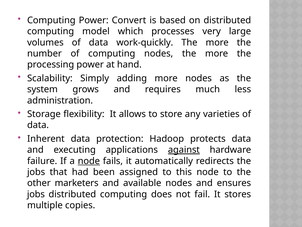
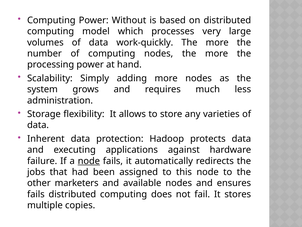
Convert: Convert -> Without
against underline: present -> none
jobs at (36, 194): jobs -> fails
